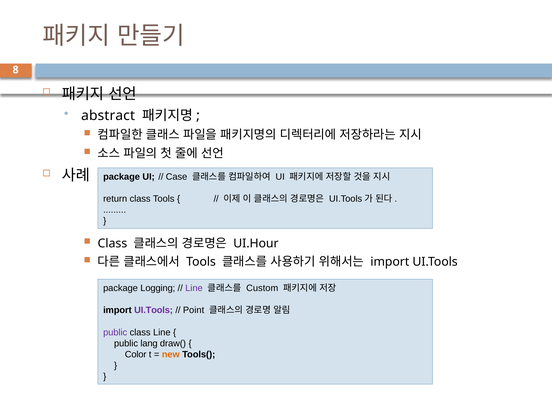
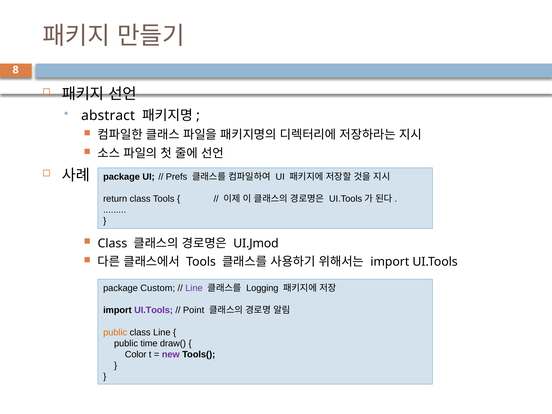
Case: Case -> Prefs
UI.Hour: UI.Hour -> UI.Jmod
Logging: Logging -> Custom
Custom: Custom -> Logging
public at (115, 332) colour: purple -> orange
lang: lang -> time
new colour: orange -> purple
